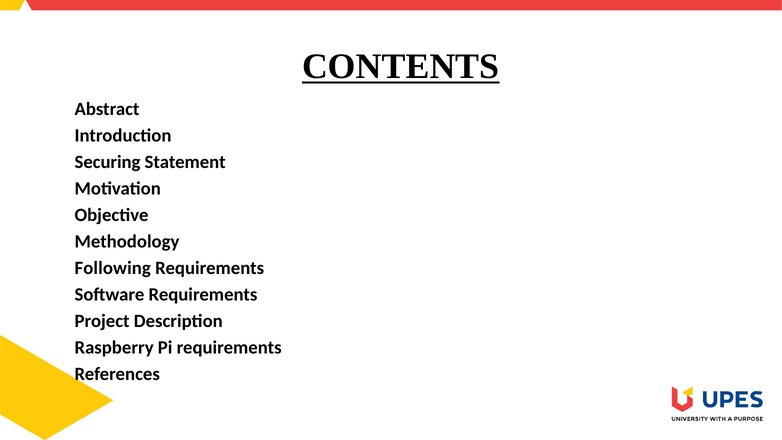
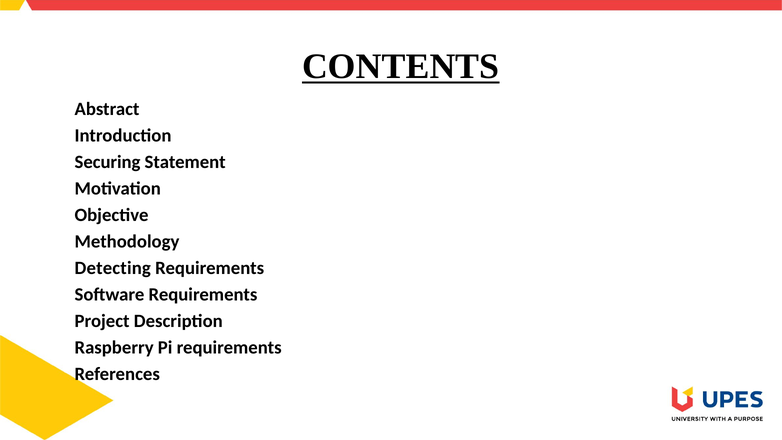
Following: Following -> Detecting
